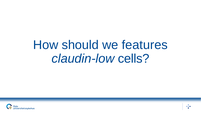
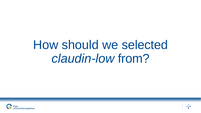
features: features -> selected
cells: cells -> from
